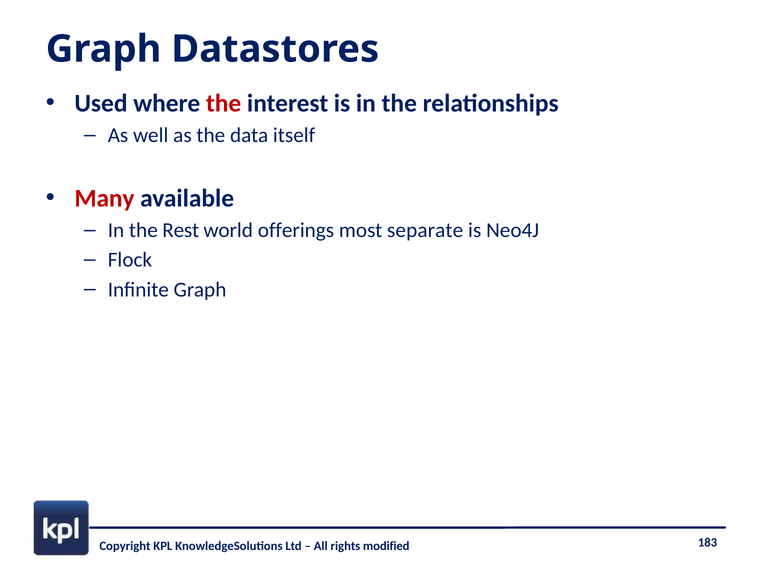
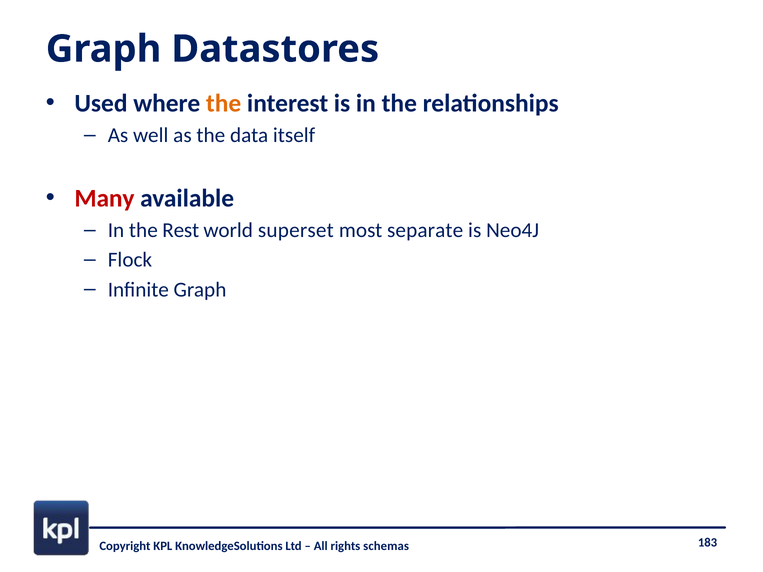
the at (224, 104) colour: red -> orange
offerings: offerings -> superset
modified: modified -> schemas
